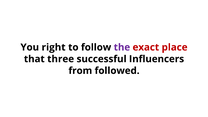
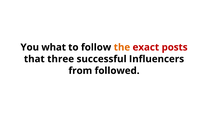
right: right -> what
the colour: purple -> orange
place: place -> posts
